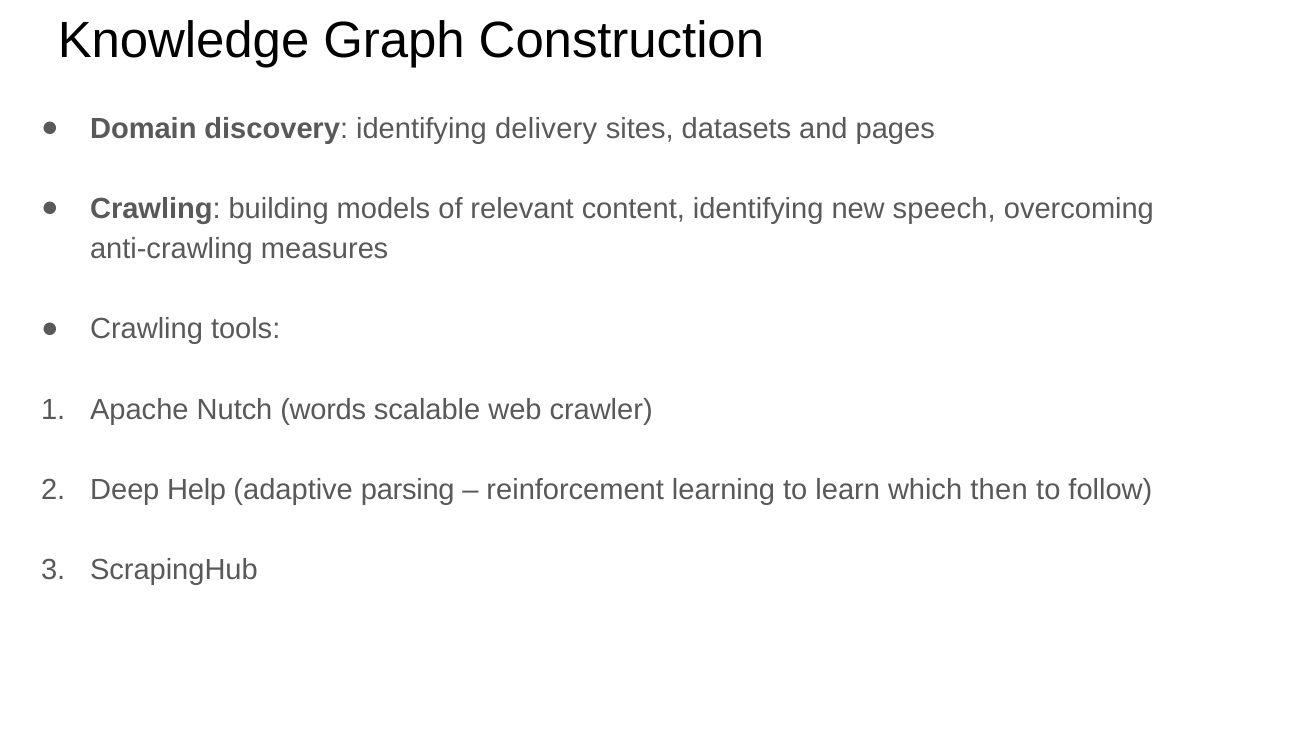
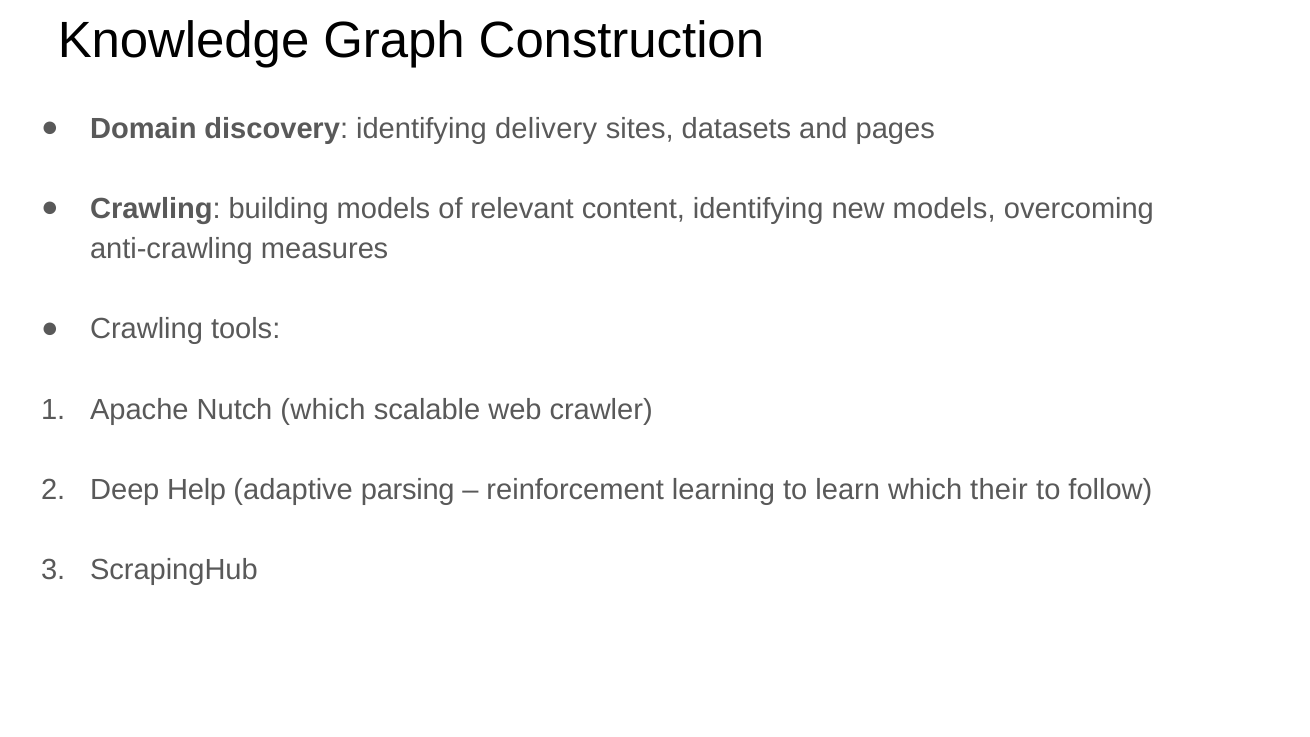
new speech: speech -> models
Nutch words: words -> which
then: then -> their
